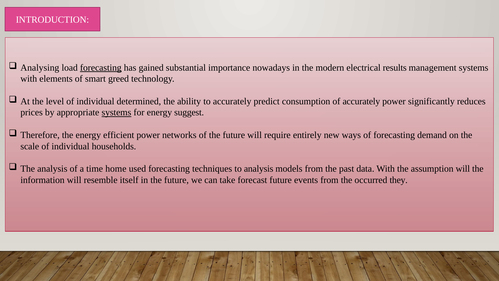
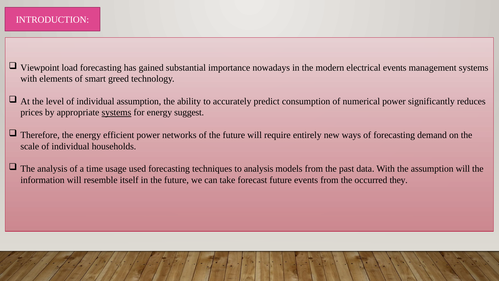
Analysing: Analysing -> Viewpoint
forecasting at (101, 68) underline: present -> none
electrical results: results -> events
individual determined: determined -> assumption
of accurately: accurately -> numerical
home: home -> usage
